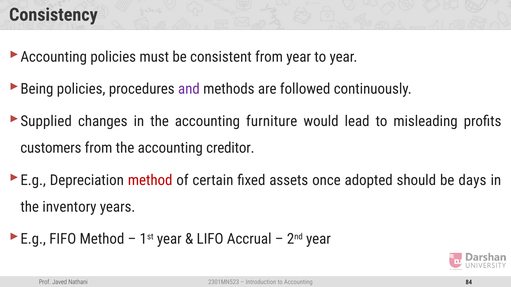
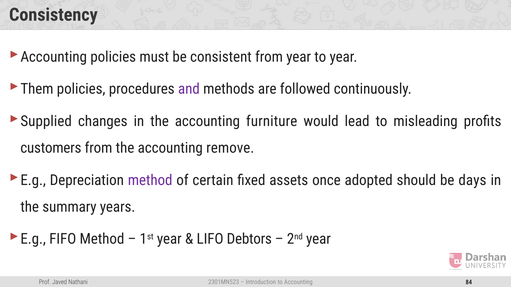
Being: Being -> Them
creditor: creditor -> remove
method at (150, 180) colour: red -> purple
inventory: inventory -> summary
Accrual: Accrual -> Debtors
